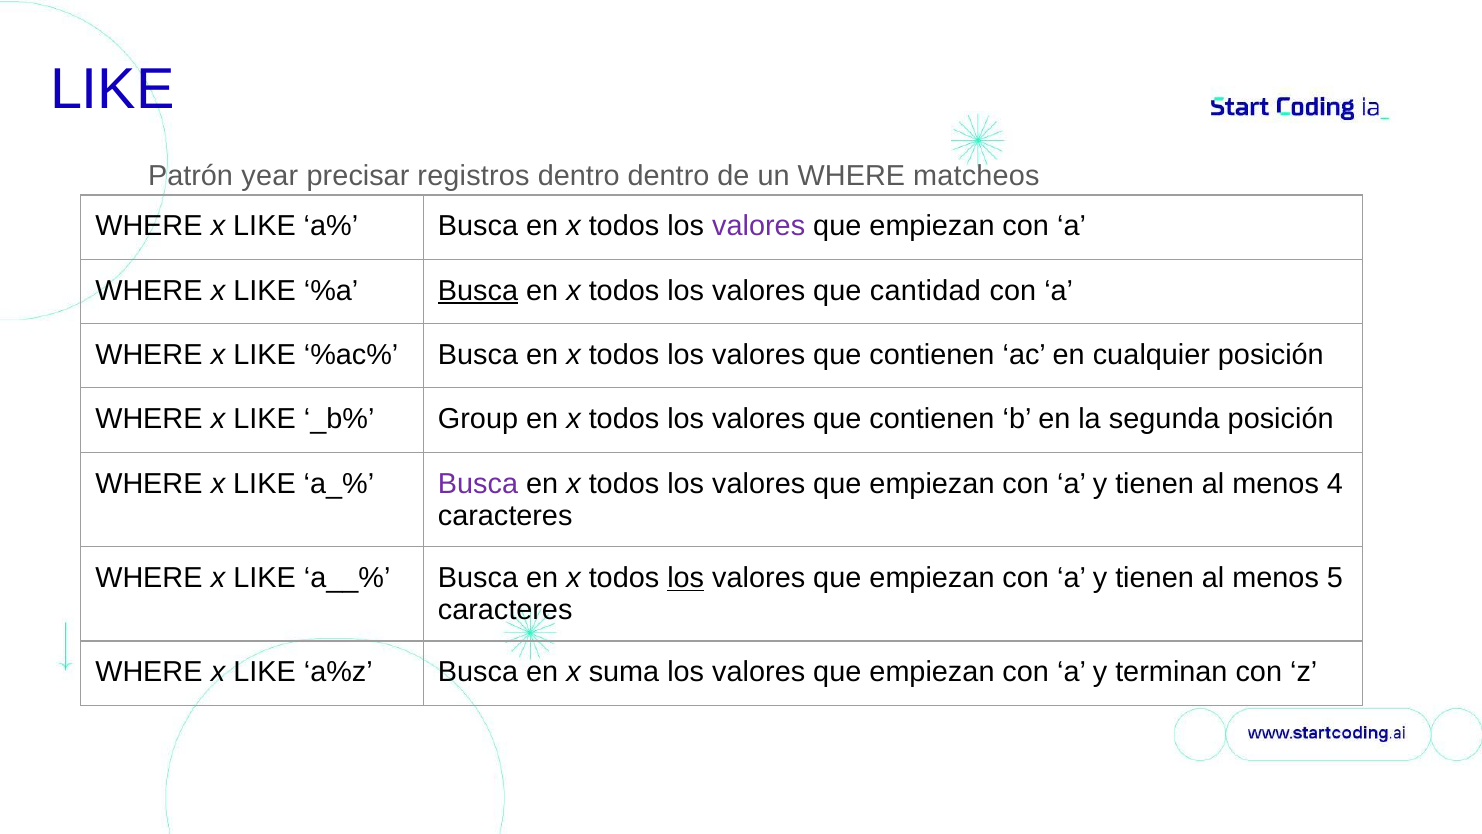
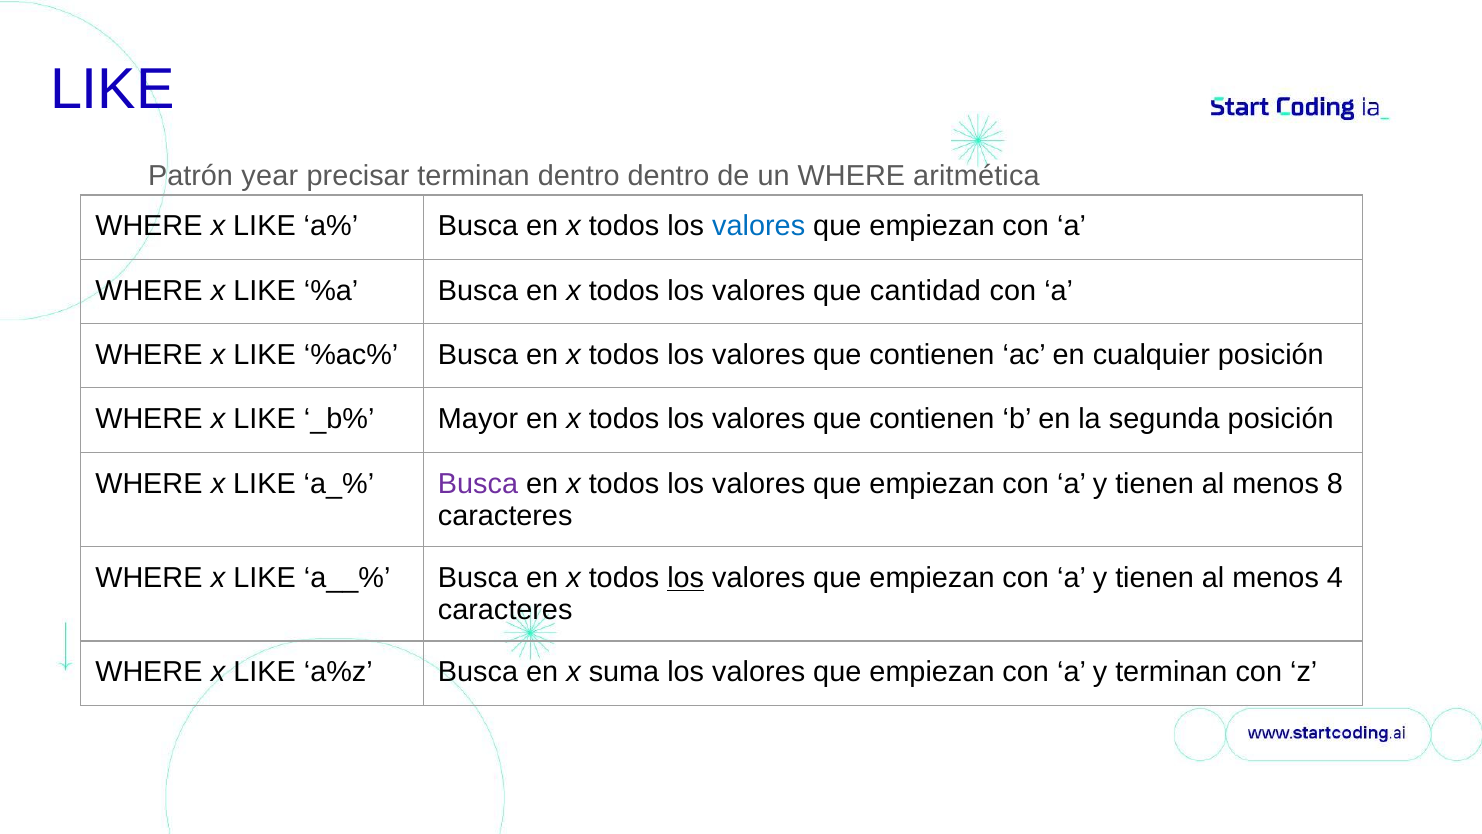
precisar registros: registros -> terminan
matcheos: matcheos -> aritmética
valores at (759, 226) colour: purple -> blue
Busca at (478, 291) underline: present -> none
Group: Group -> Mayor
4: 4 -> 8
5: 5 -> 4
